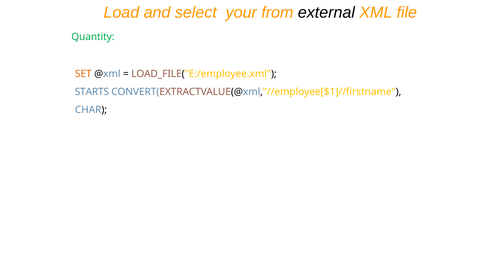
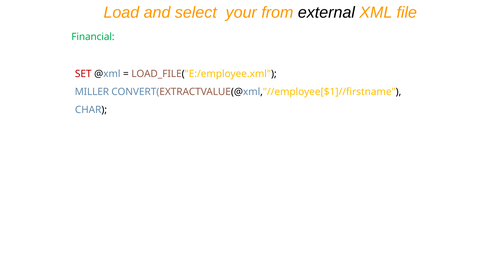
Quantity: Quantity -> Financial
SET colour: orange -> red
STARTS: STARTS -> MILLER
